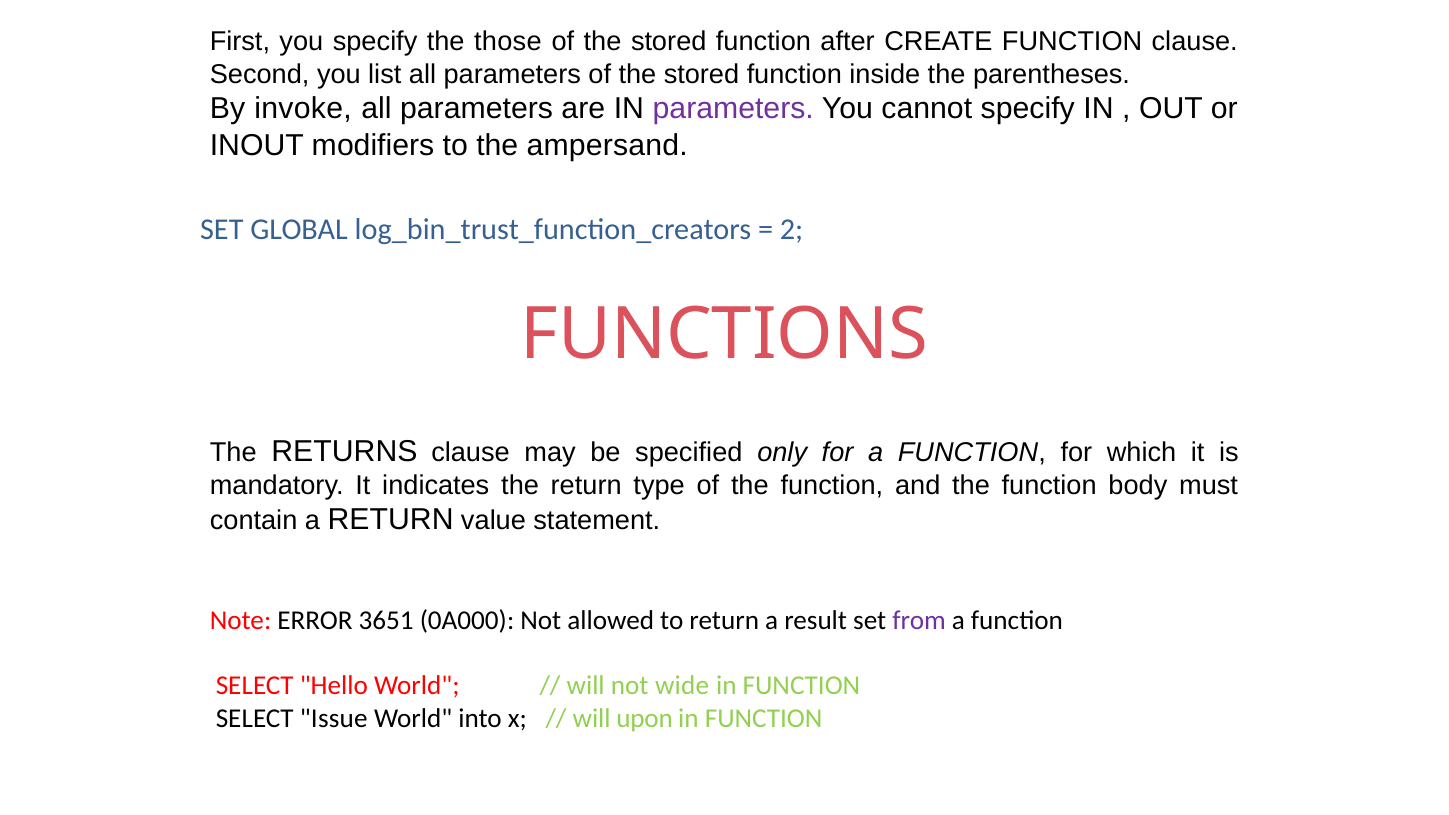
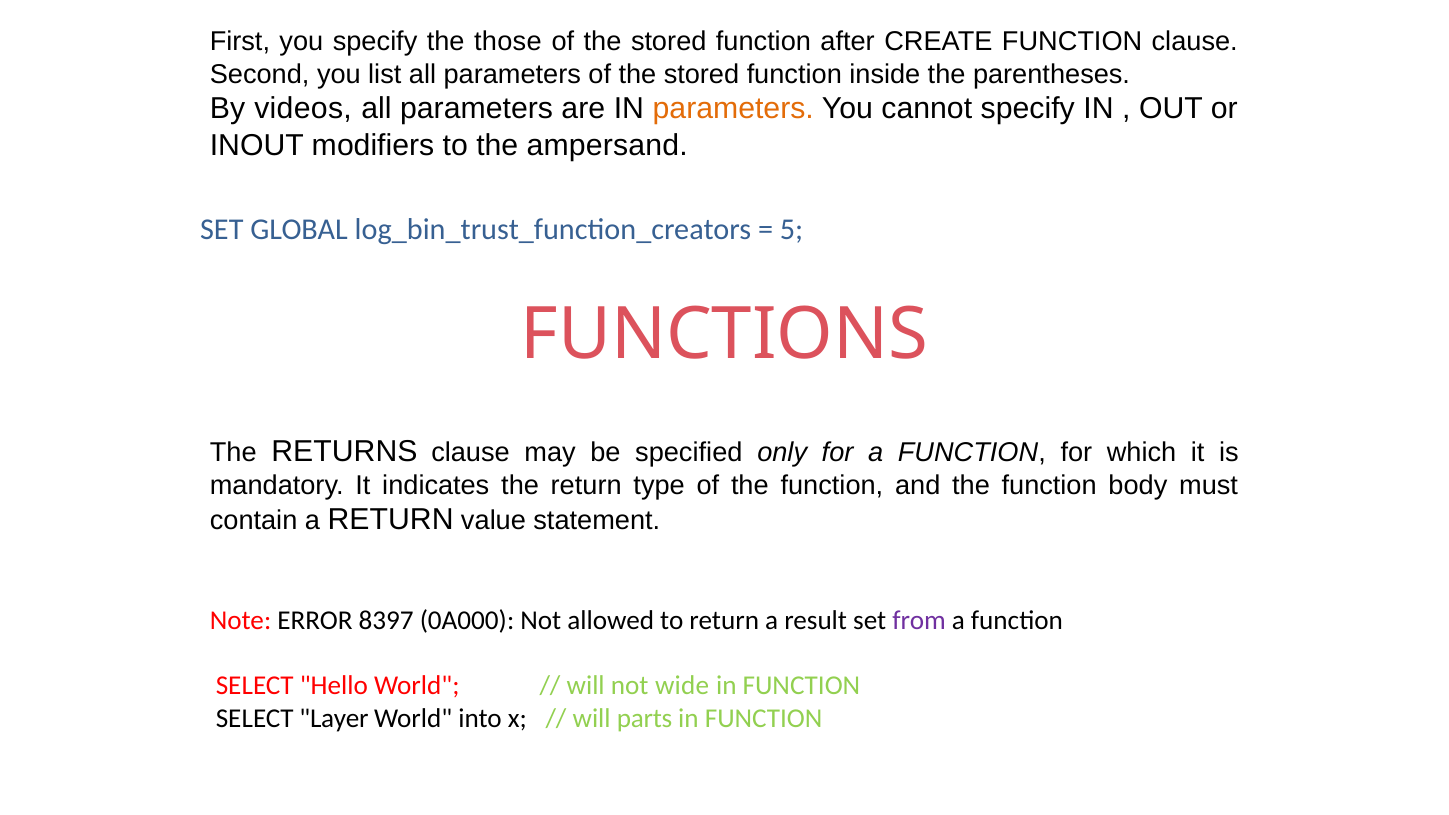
invoke: invoke -> videos
parameters at (733, 109) colour: purple -> orange
2: 2 -> 5
3651: 3651 -> 8397
Issue: Issue -> Layer
upon: upon -> parts
